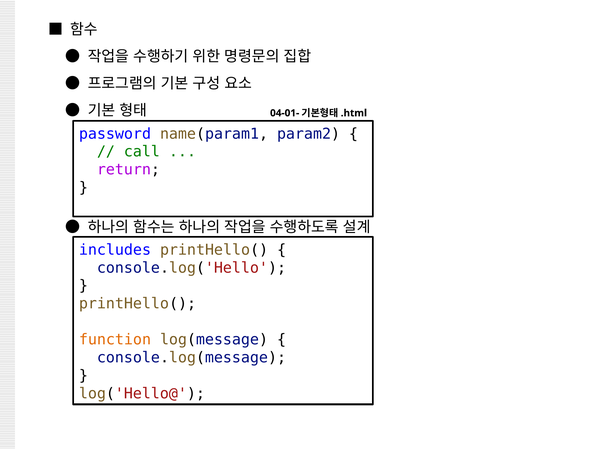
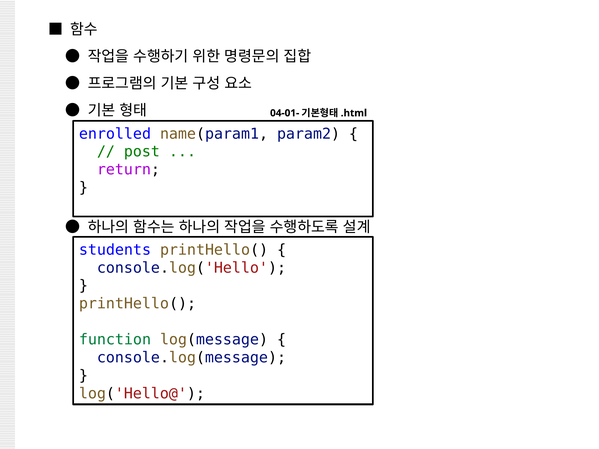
password: password -> enrolled
call: call -> post
includes: includes -> students
function colour: orange -> green
